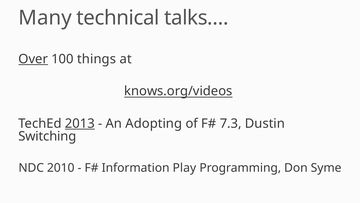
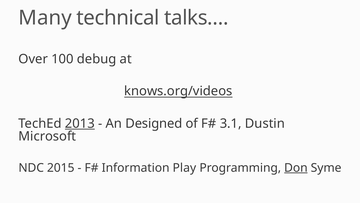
Over underline: present -> none
things: things -> debug
Adopting: Adopting -> Designed
7.3: 7.3 -> 3.1
Switching: Switching -> Microsoft
2010: 2010 -> 2015
Don underline: none -> present
